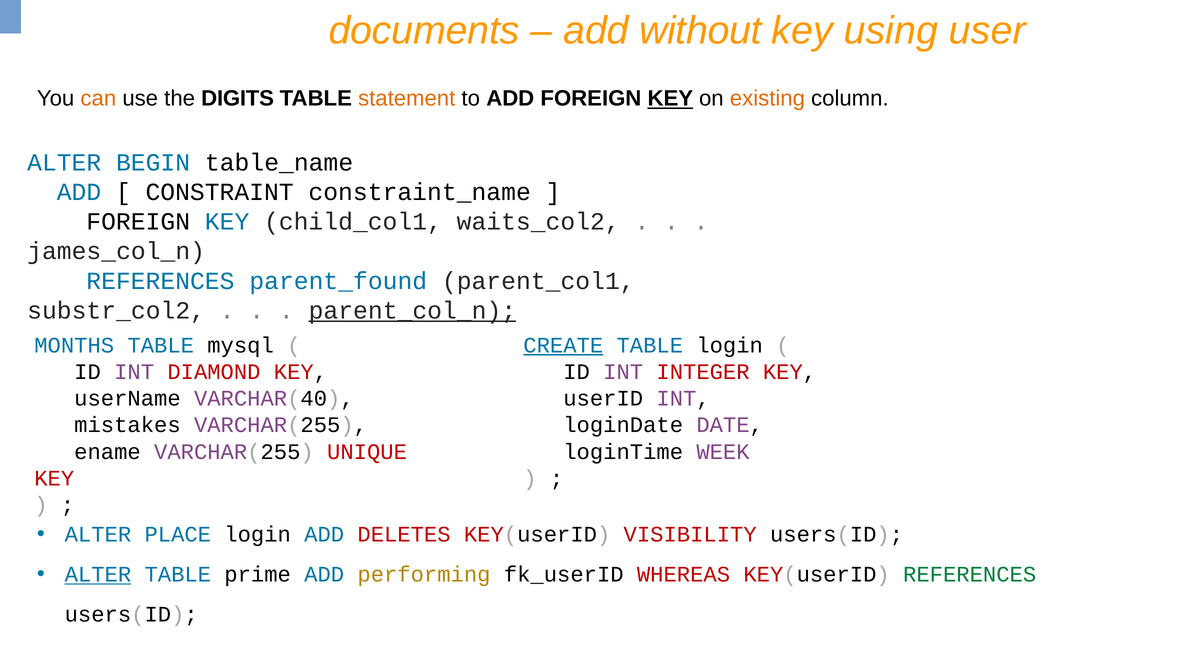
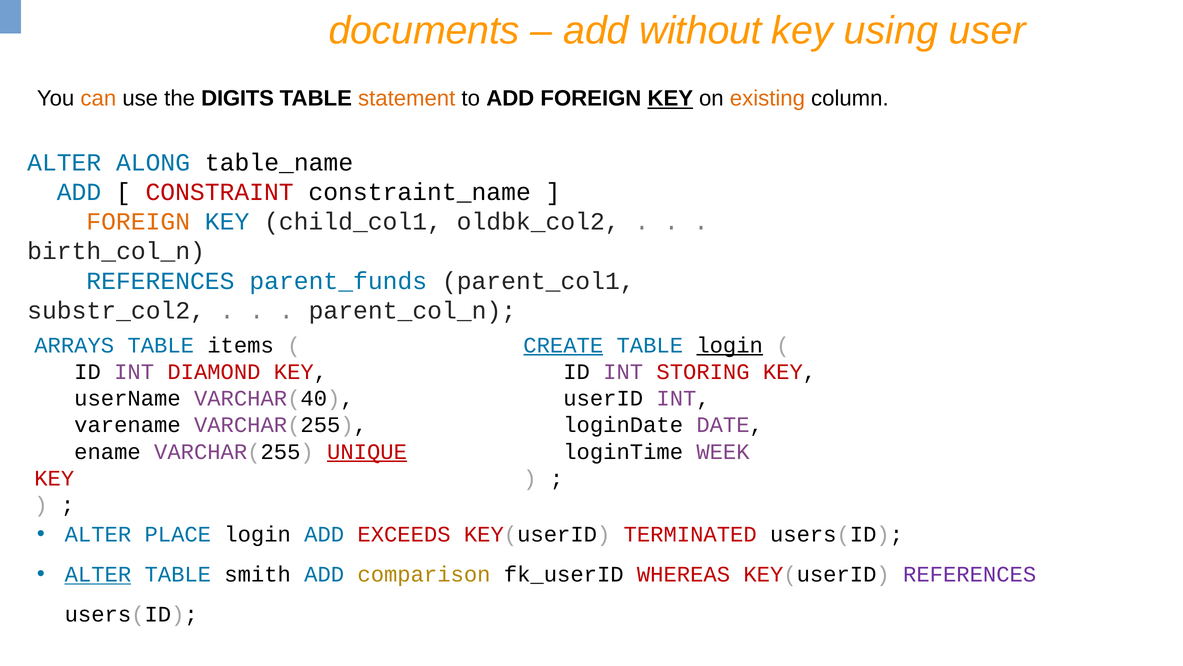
BEGIN: BEGIN -> ALONG
CONSTRAINT colour: black -> red
FOREIGN at (138, 221) colour: black -> orange
waits_col2: waits_col2 -> oldbk_col2
james_col_n: james_col_n -> birth_col_n
parent_found: parent_found -> parent_funds
parent_col_n underline: present -> none
MONTHS: MONTHS -> ARRAYS
mysql: mysql -> items
login at (730, 345) underline: none -> present
INTEGER: INTEGER -> STORING
mistakes: mistakes -> varename
UNIQUE underline: none -> present
DELETES: DELETES -> EXCEEDS
VISIBILITY: VISIBILITY -> TERMINATED
prime: prime -> smith
performing: performing -> comparison
REFERENCES at (970, 574) colour: green -> purple
